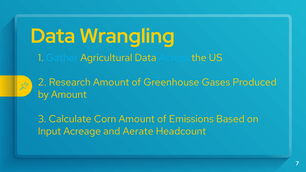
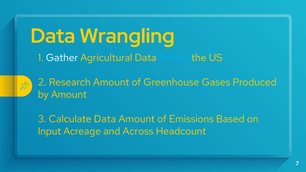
Gather colour: light blue -> white
Calculate Corn: Corn -> Data
and Aerate: Aerate -> Across
